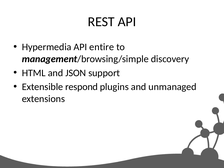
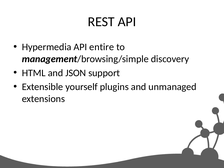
respond: respond -> yourself
